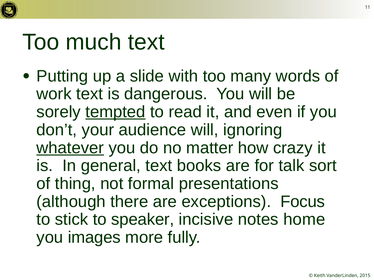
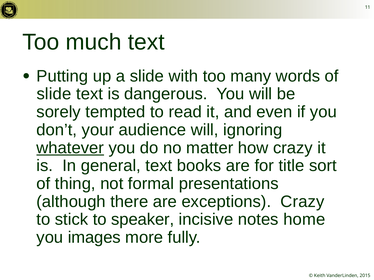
work at (54, 94): work -> slide
tempted underline: present -> none
talk: talk -> title
exceptions Focus: Focus -> Crazy
